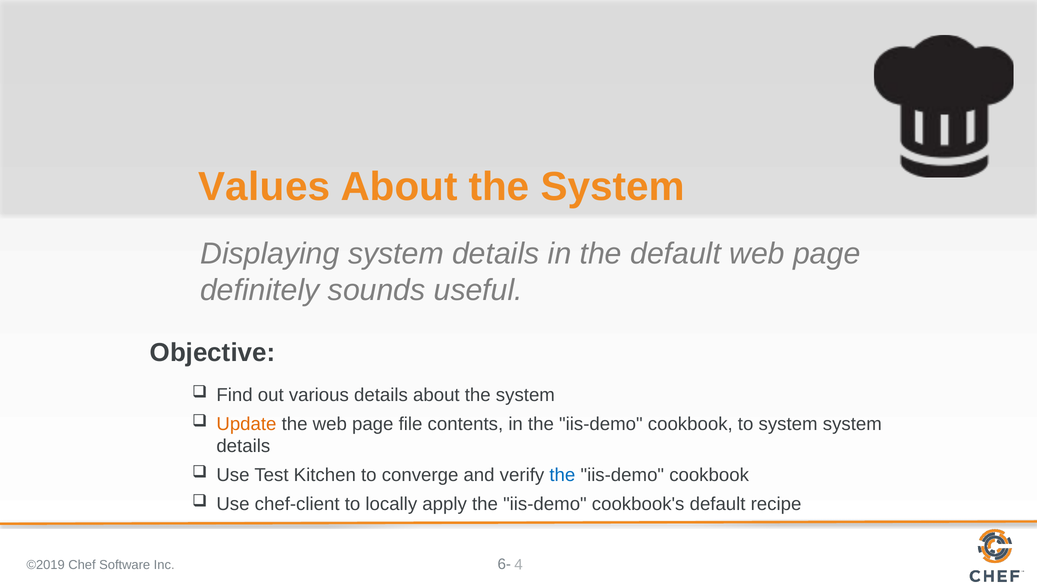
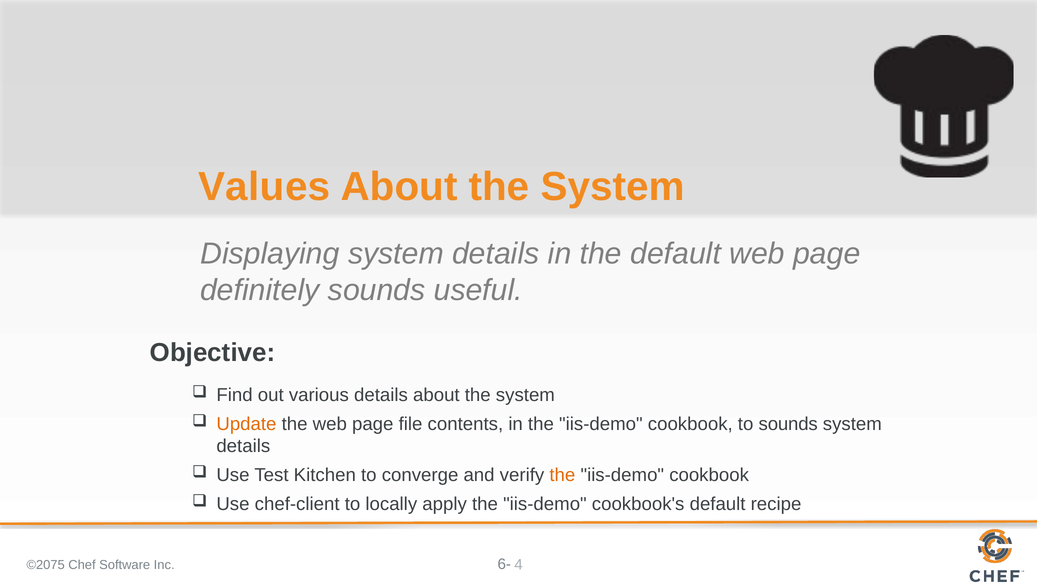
to system: system -> sounds
the at (562, 475) colour: blue -> orange
©2019: ©2019 -> ©2075
